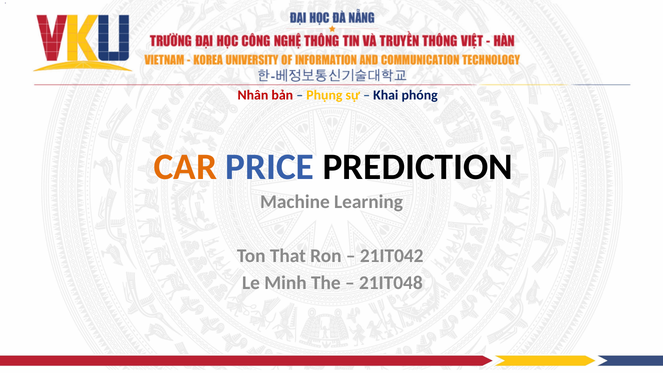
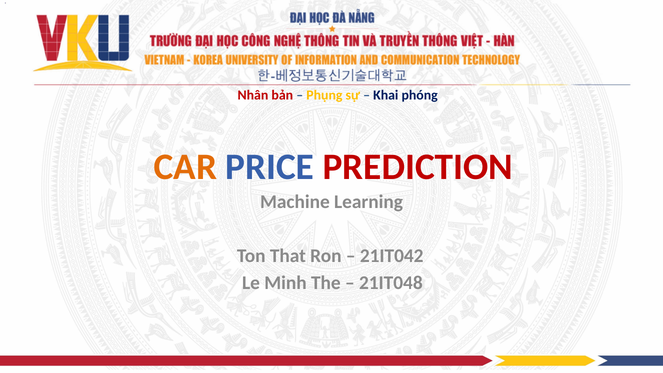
PREDICTION colour: black -> red
